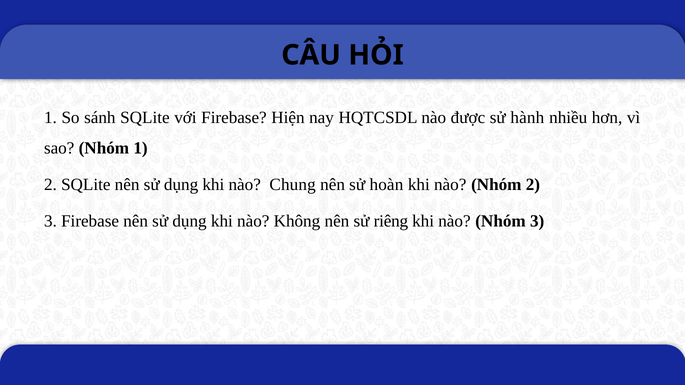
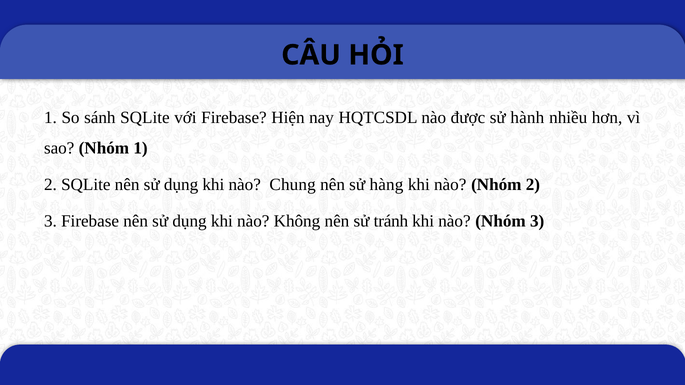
hoàn: hoàn -> hàng
riêng: riêng -> tránh
